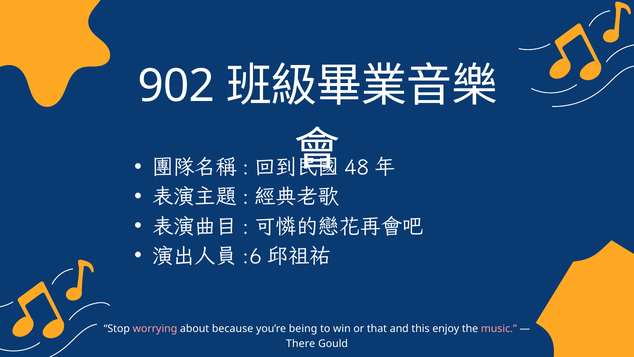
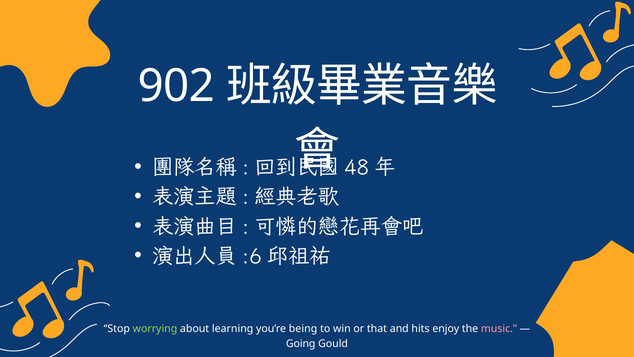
worrying colour: pink -> light green
because: because -> learning
this: this -> hits
There: There -> Going
